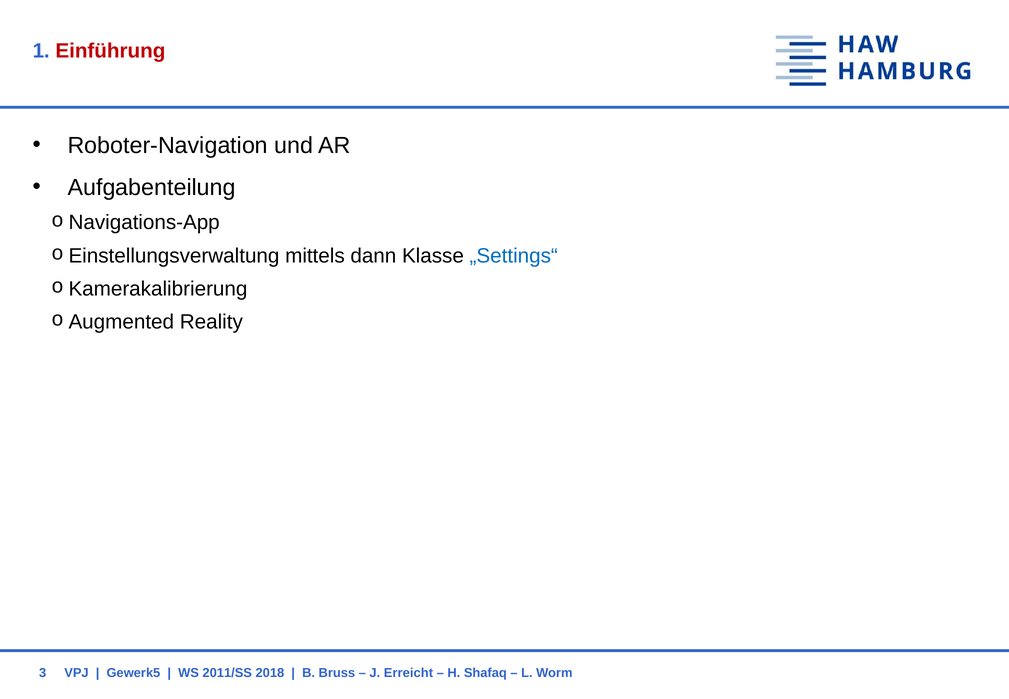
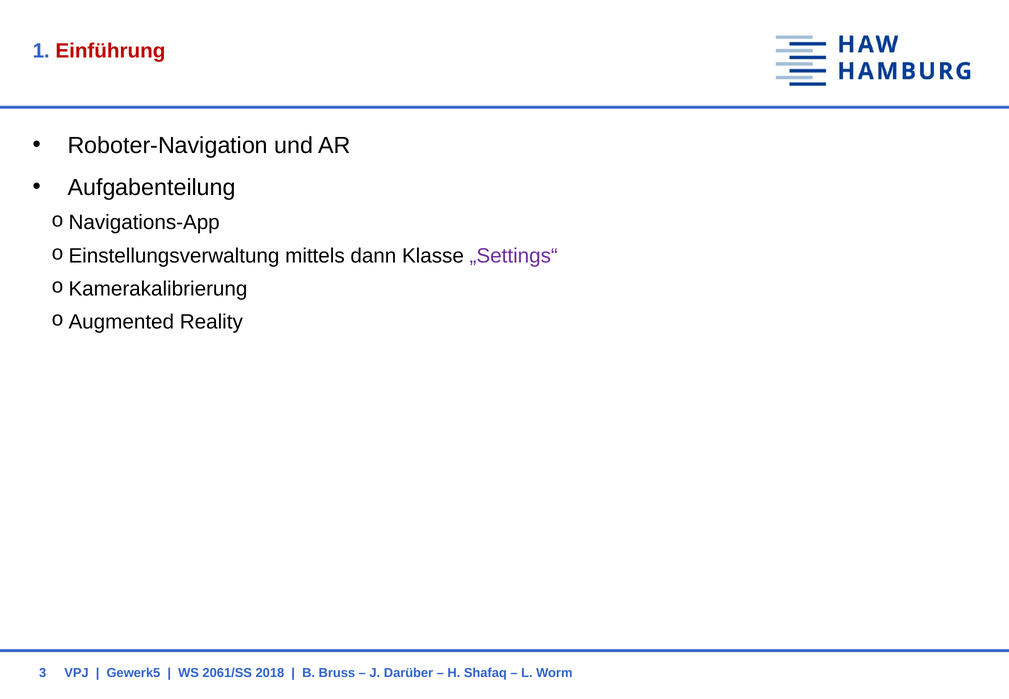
„Settings“ colour: blue -> purple
2011/SS: 2011/SS -> 2061/SS
Erreicht: Erreicht -> Darüber
